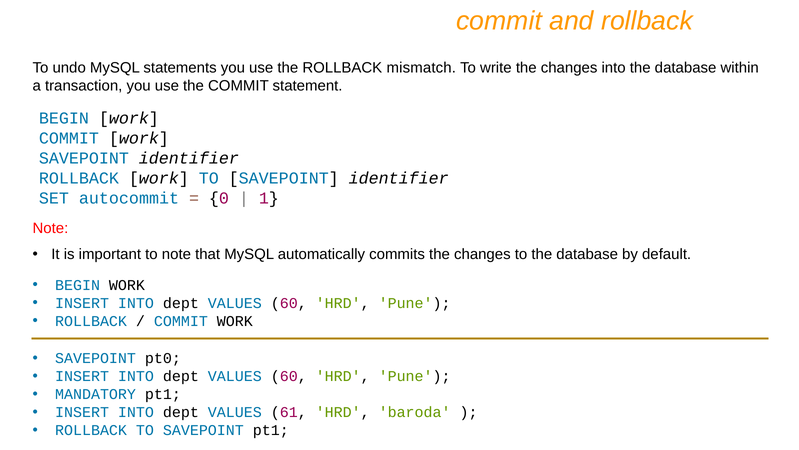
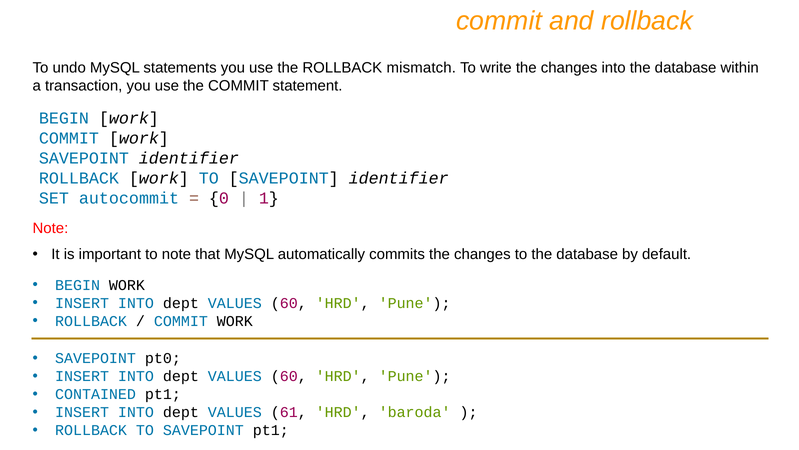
MANDATORY: MANDATORY -> CONTAINED
